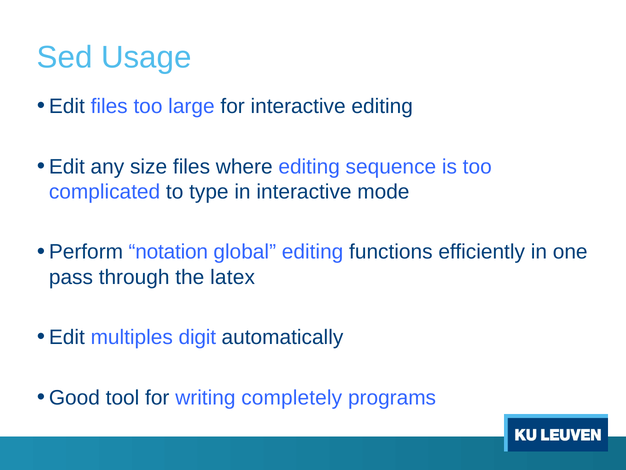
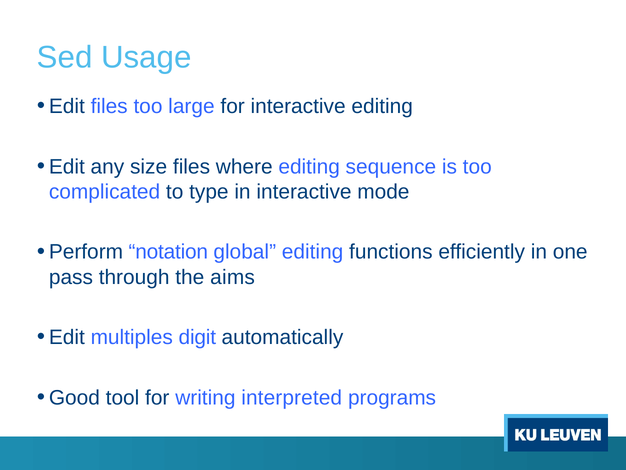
latex: latex -> aims
completely: completely -> interpreted
